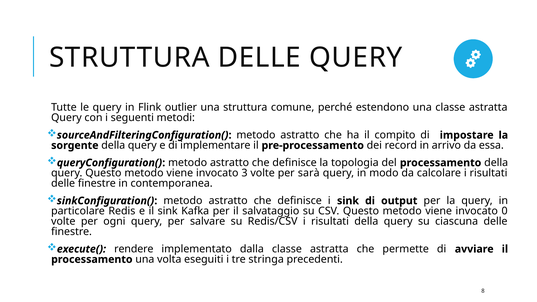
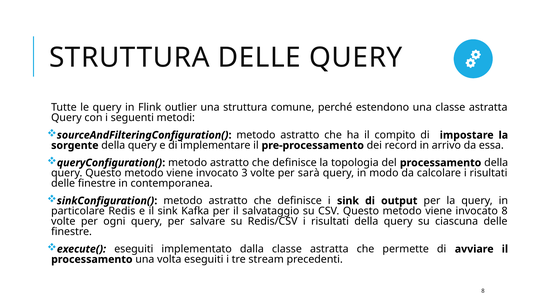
invocato 0: 0 -> 8
execute( rendere: rendere -> eseguiti
stringa: stringa -> stream
